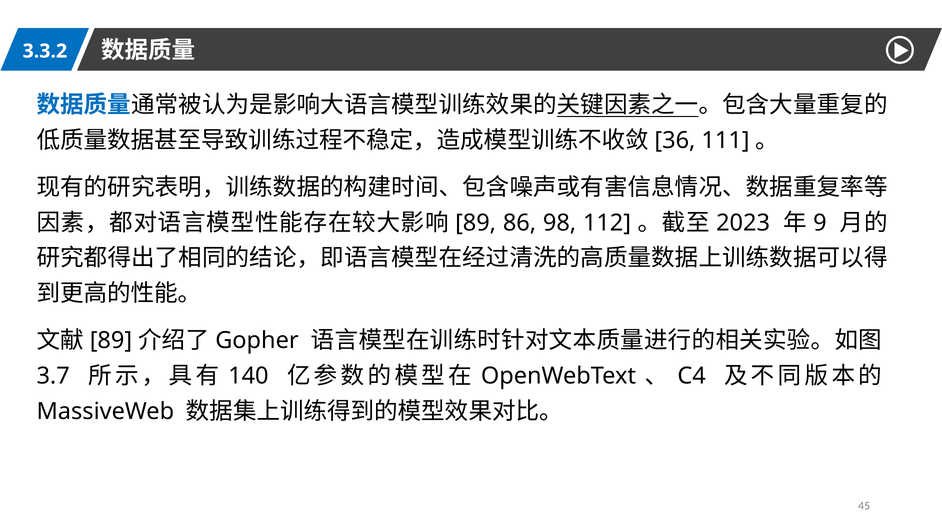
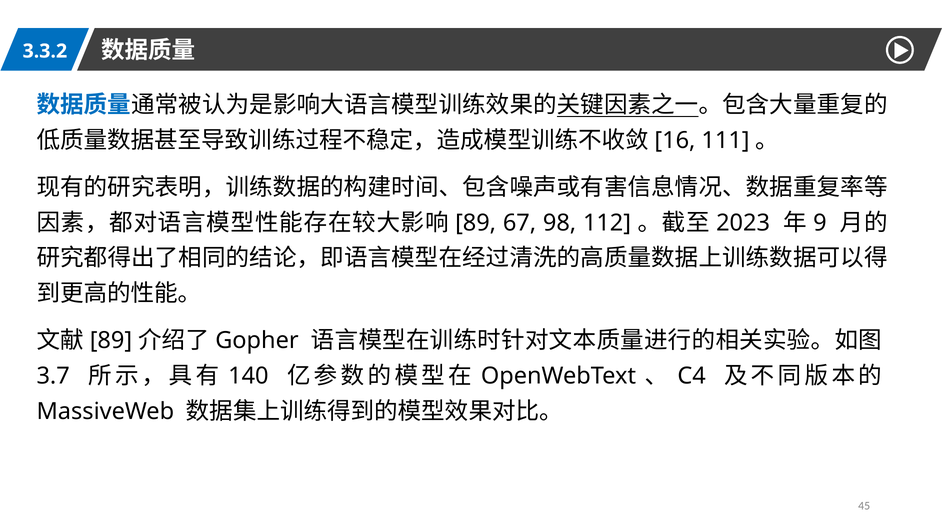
36: 36 -> 16
86: 86 -> 67
